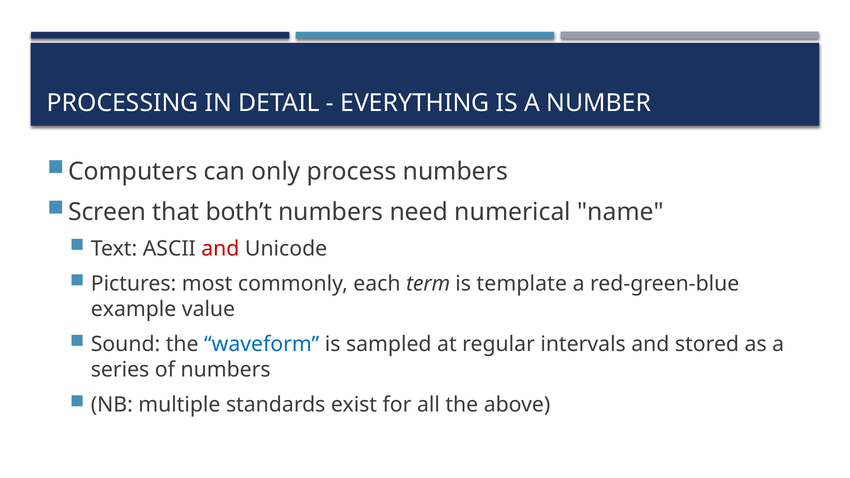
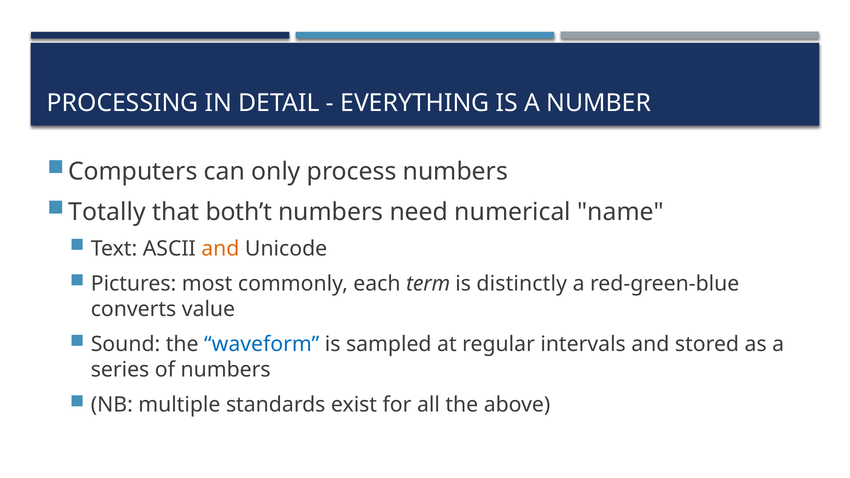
Screen: Screen -> Totally
and at (220, 249) colour: red -> orange
template: template -> distinctly
example: example -> converts
